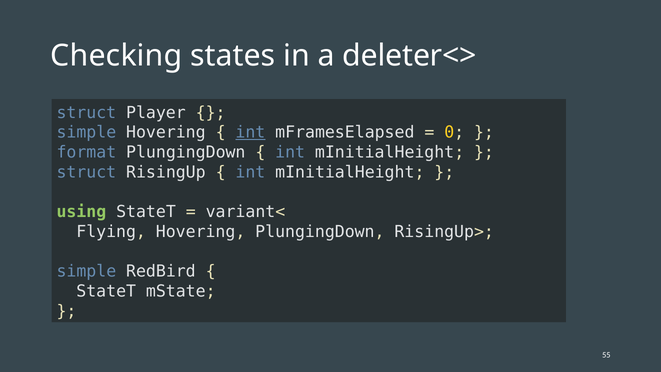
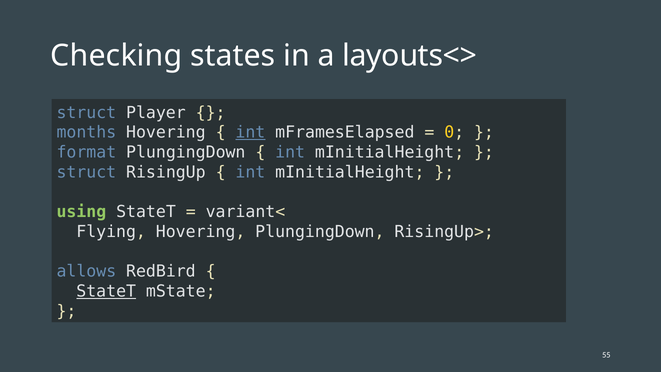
deleter<>: deleter<> -> layouts<>
simple at (86, 132): simple -> months
simple at (86, 271): simple -> allows
StateT at (106, 291) underline: none -> present
